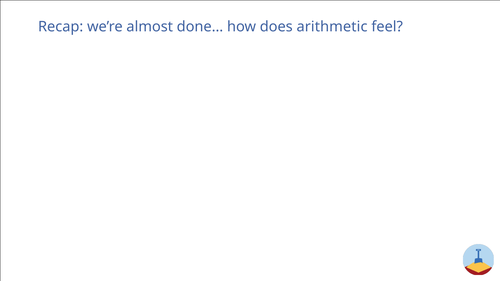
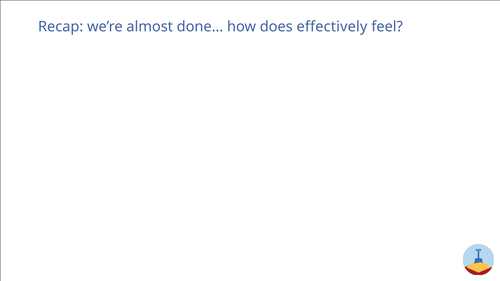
arithmetic: arithmetic -> effectively
